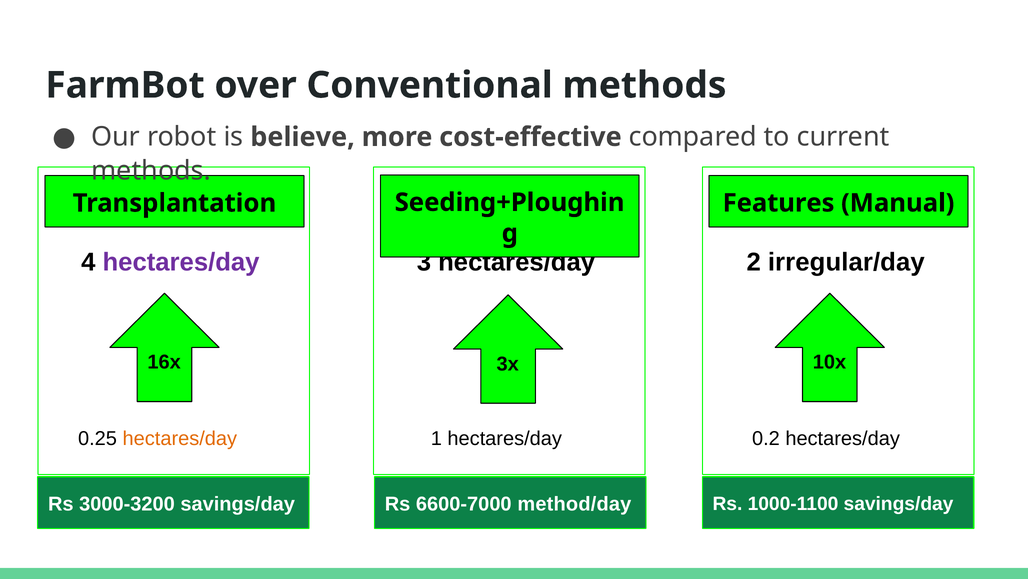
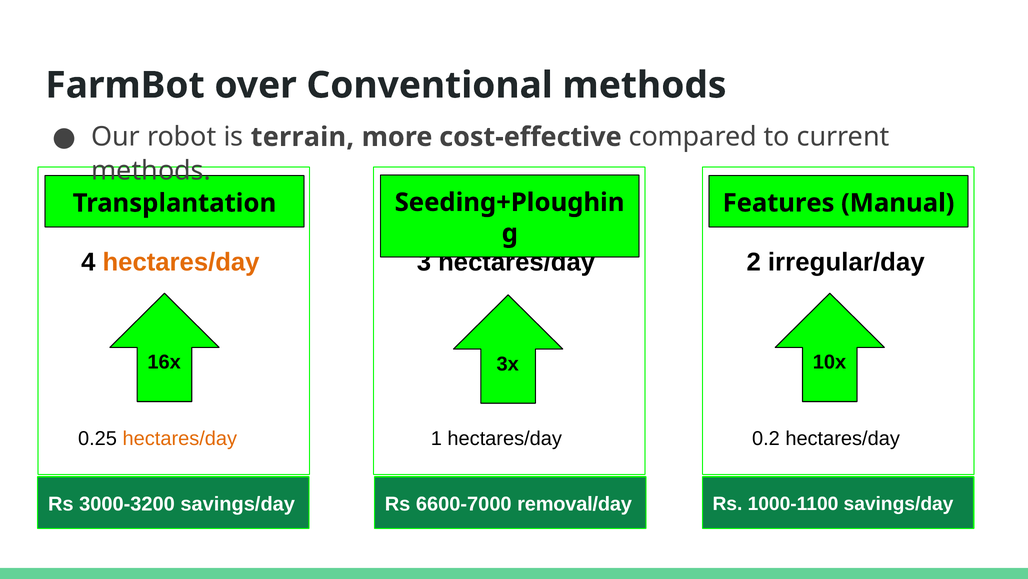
believe: believe -> terrain
hectares/day at (181, 262) colour: purple -> orange
method/day: method/day -> removal/day
